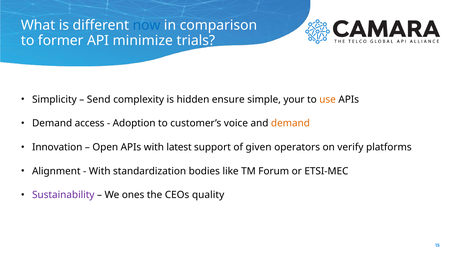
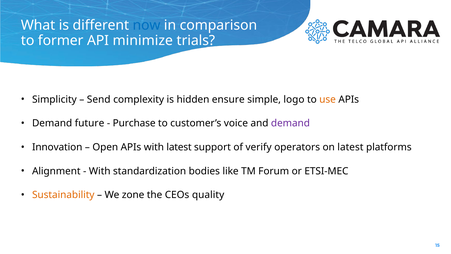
your: your -> logo
access: access -> future
Adoption: Adoption -> Purchase
demand at (290, 123) colour: orange -> purple
given: given -> verify
on verify: verify -> latest
Sustainability colour: purple -> orange
ones: ones -> zone
